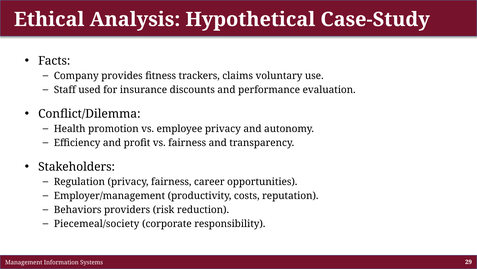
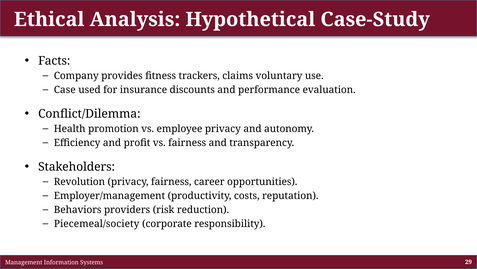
Staff: Staff -> Case
Regulation: Regulation -> Revolution
